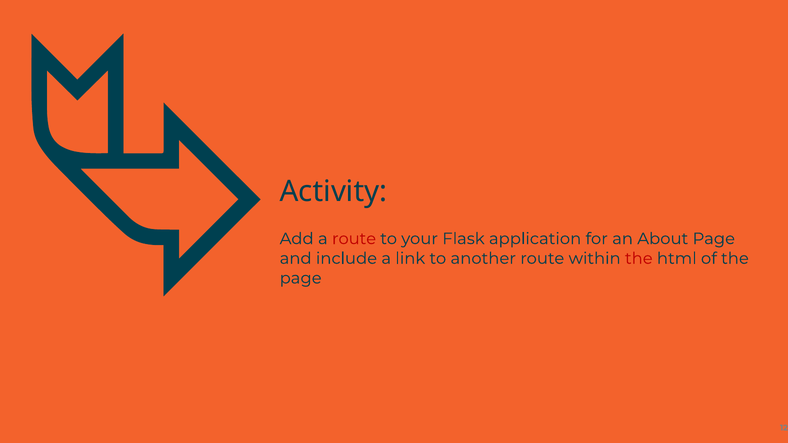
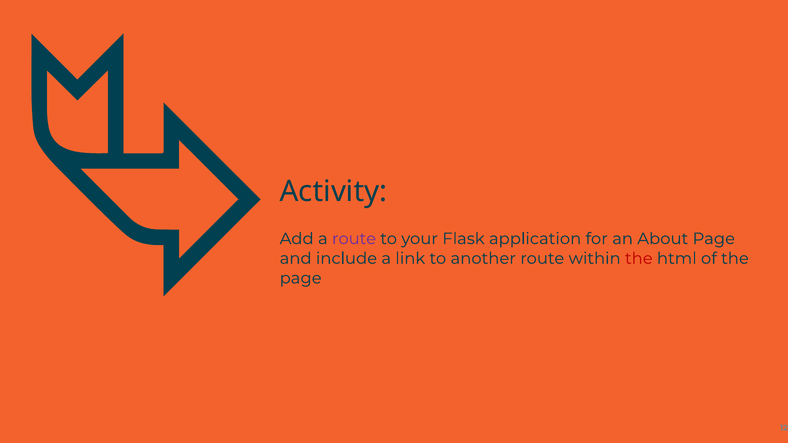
route at (354, 239) colour: red -> purple
